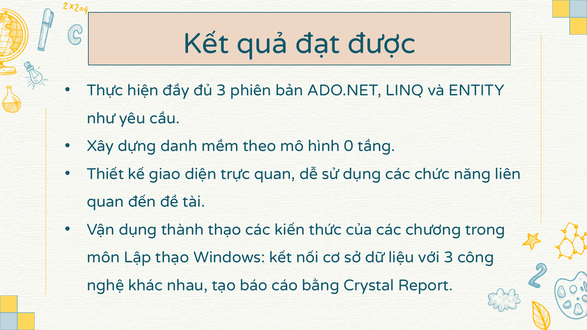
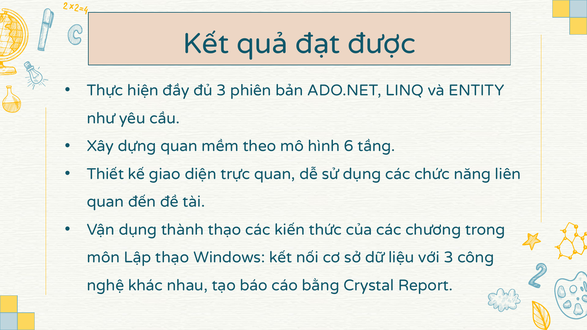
dựng danh: danh -> quan
0: 0 -> 6
